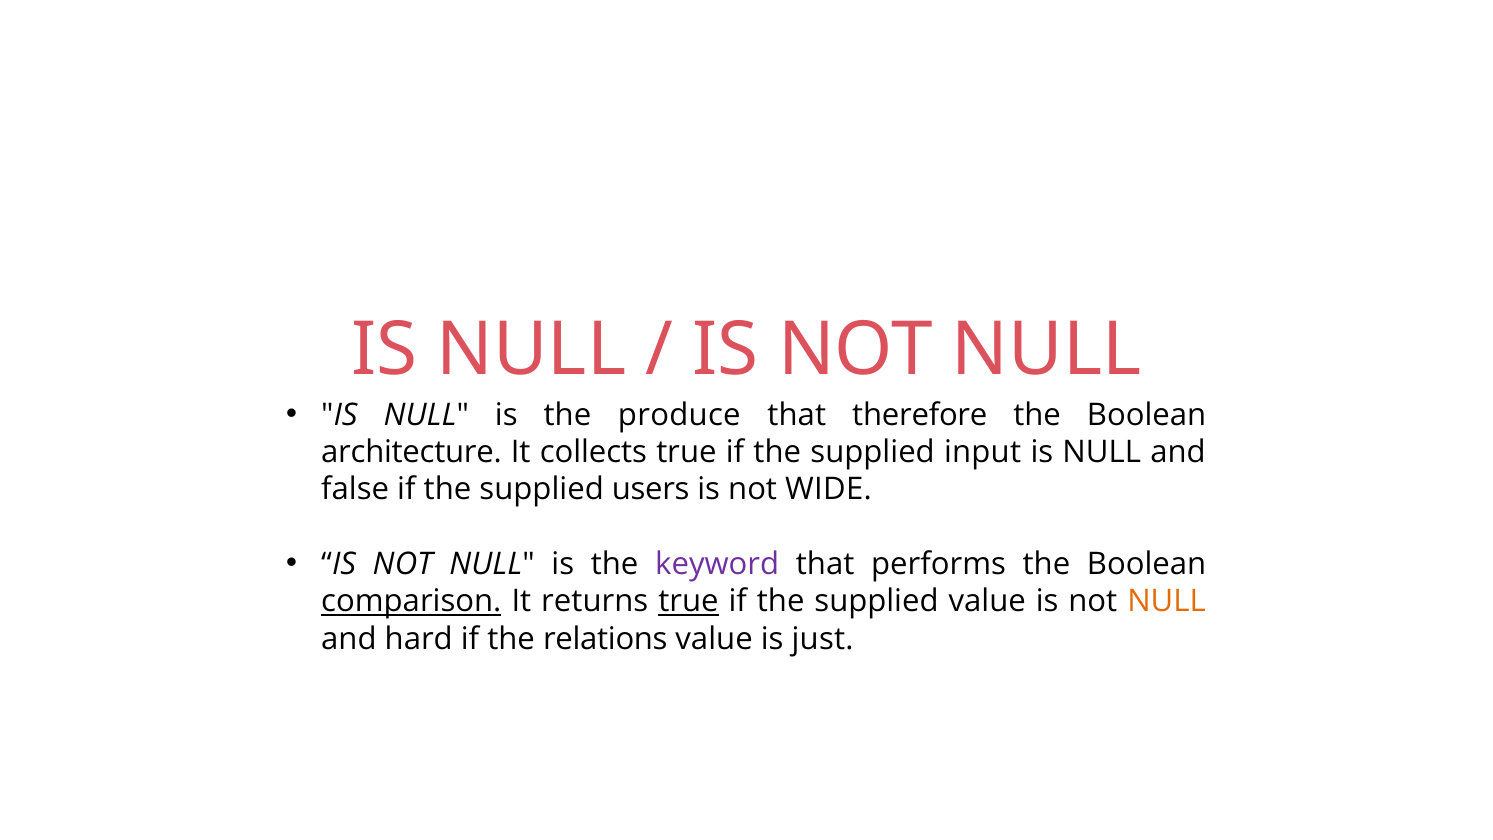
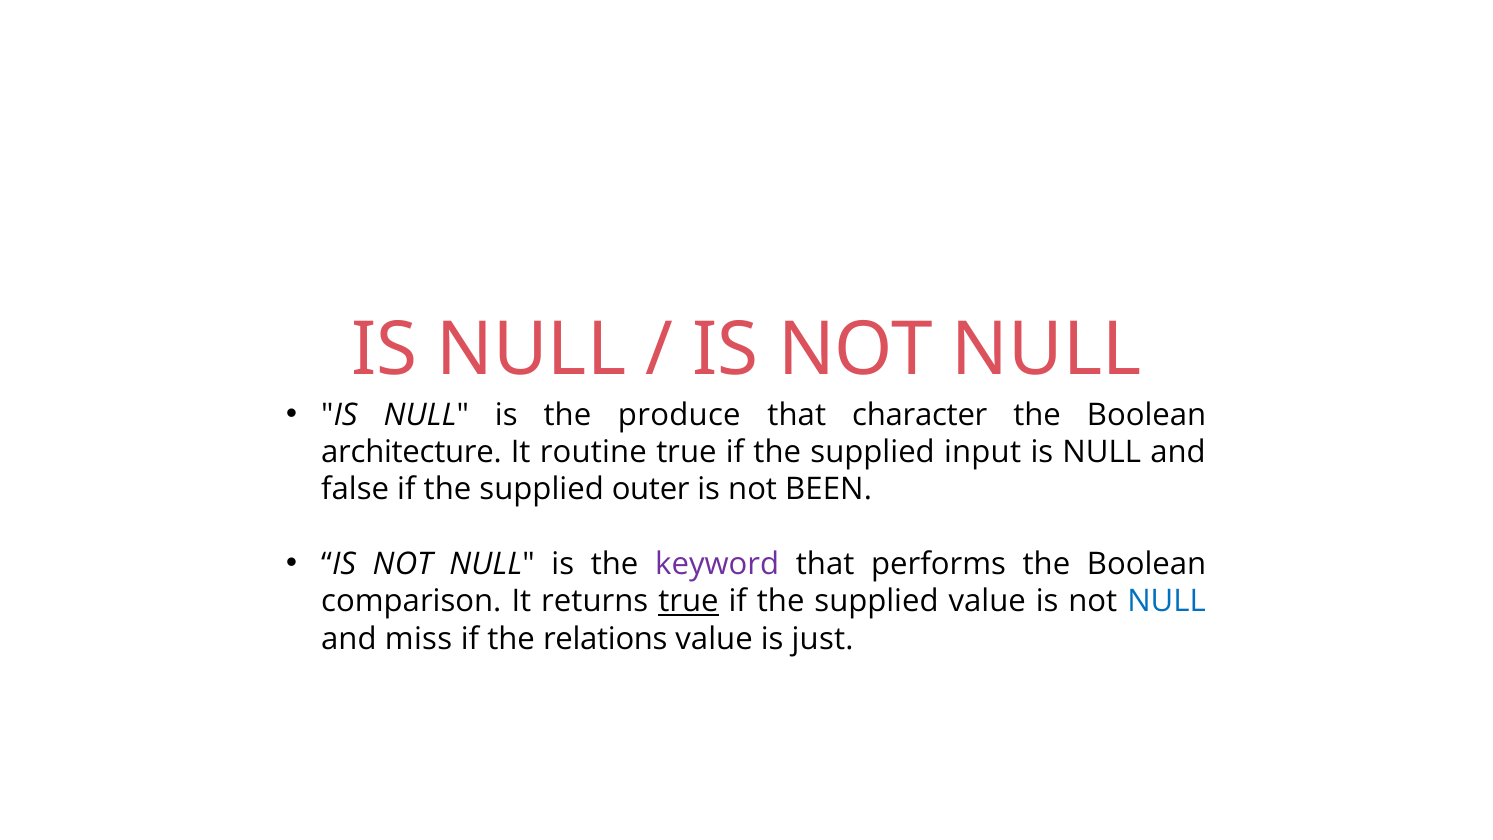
therefore: therefore -> character
collects: collects -> routine
users: users -> outer
WIDE: WIDE -> BEEN
comparison underline: present -> none
NULL at (1167, 602) colour: orange -> blue
hard: hard -> miss
